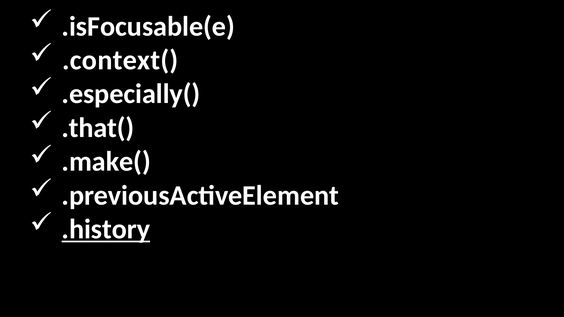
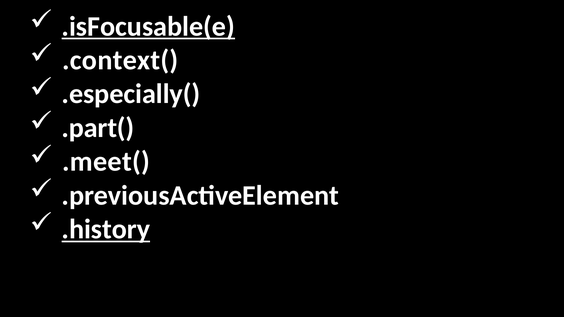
.isFocusable(e underline: none -> present
.that(: .that( -> .part(
.make(: .make( -> .meet(
